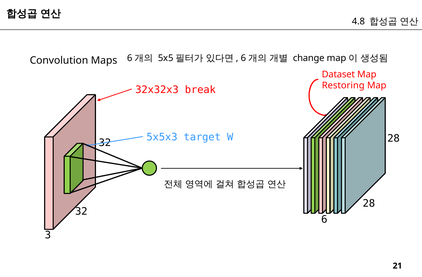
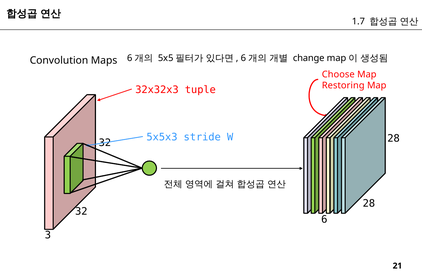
4.8: 4.8 -> 1.7
Dataset: Dataset -> Choose
break: break -> tuple
target: target -> stride
